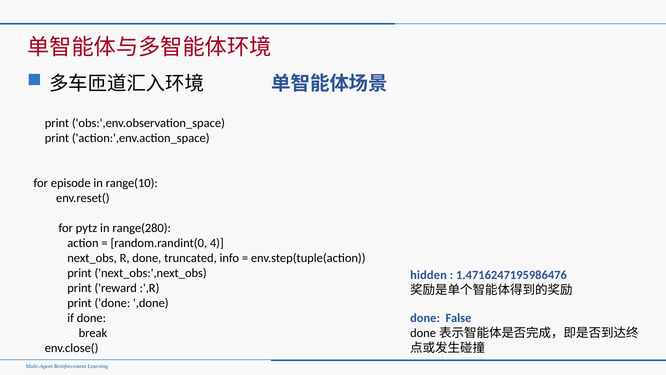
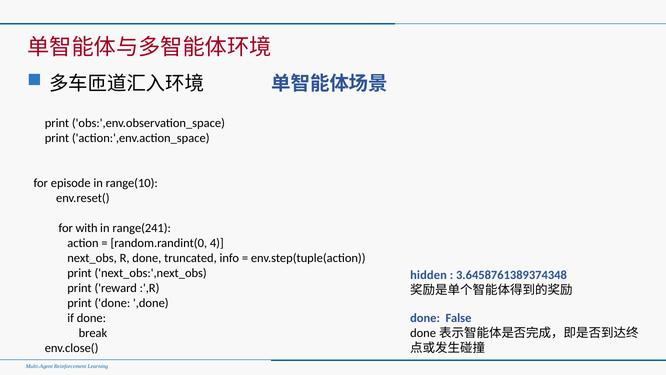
pytz: pytz -> with
range(280: range(280 -> range(241
1.4716247195986476: 1.4716247195986476 -> 3.6458761389374348
